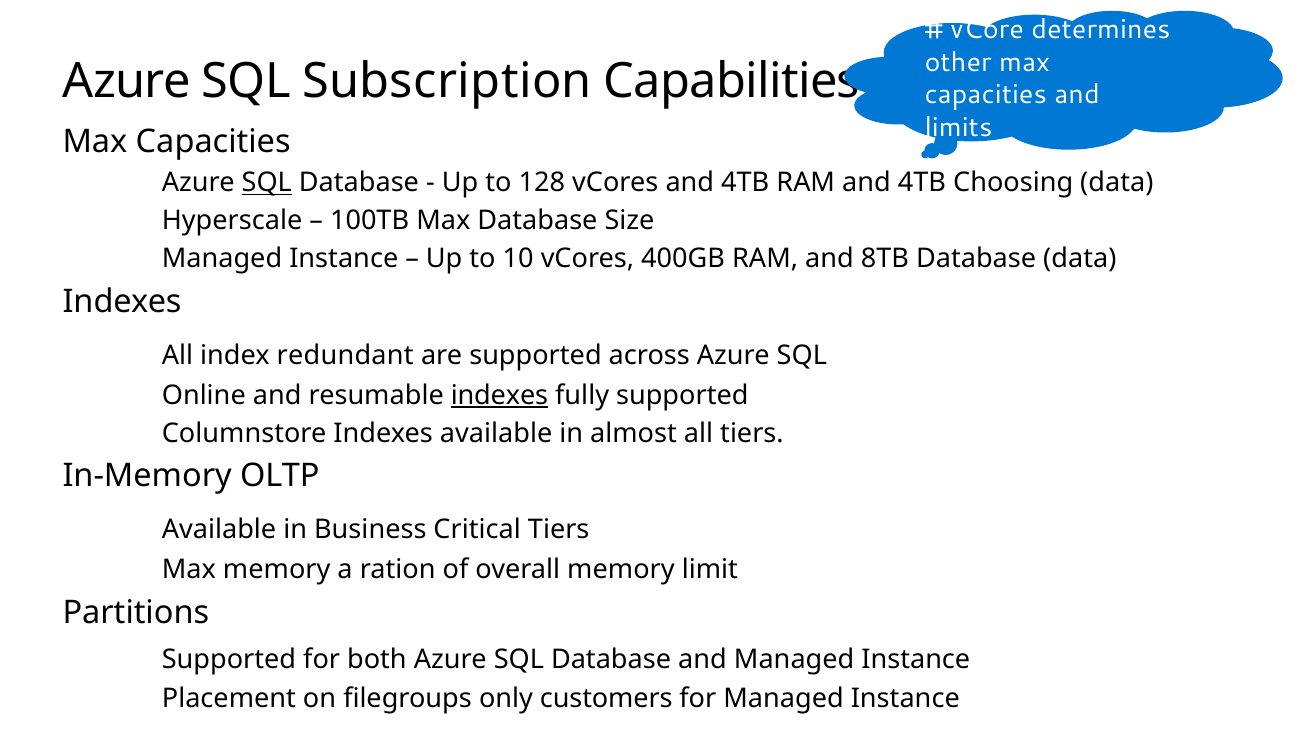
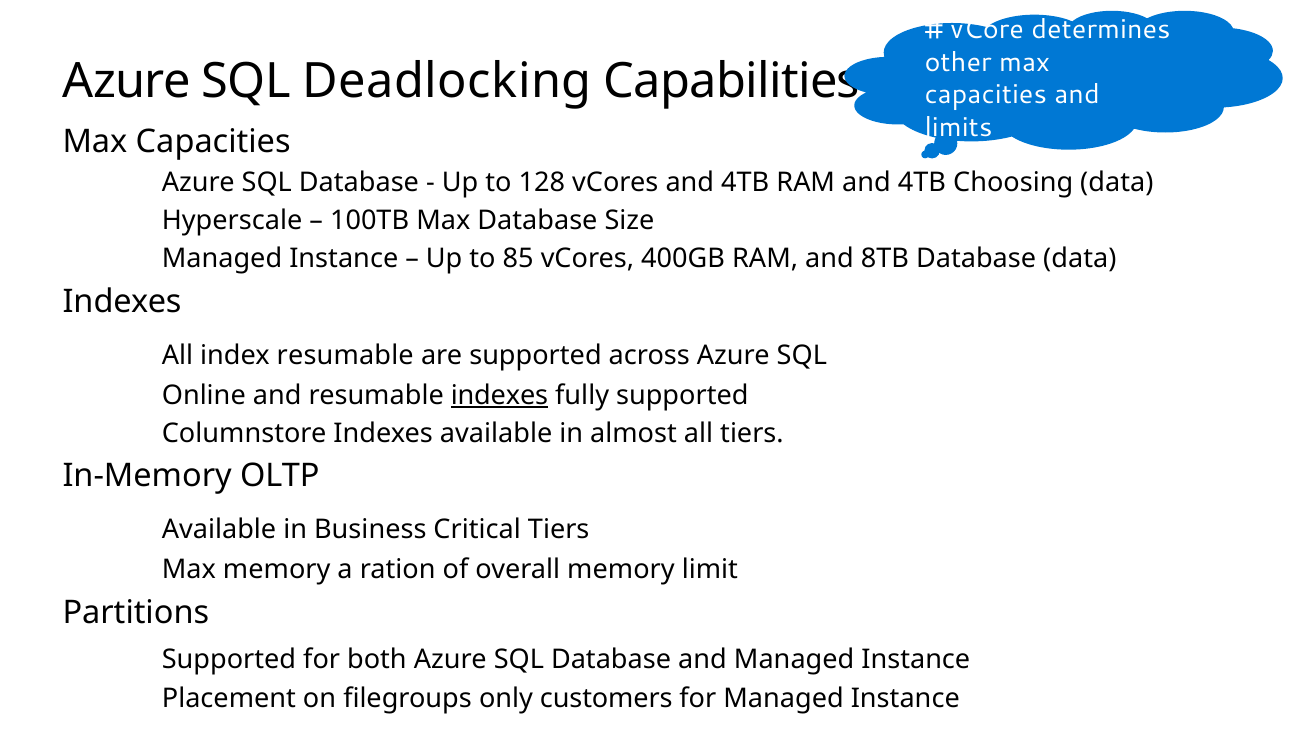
Subscription: Subscription -> Deadlocking
SQL at (267, 183) underline: present -> none
10: 10 -> 85
index redundant: redundant -> resumable
